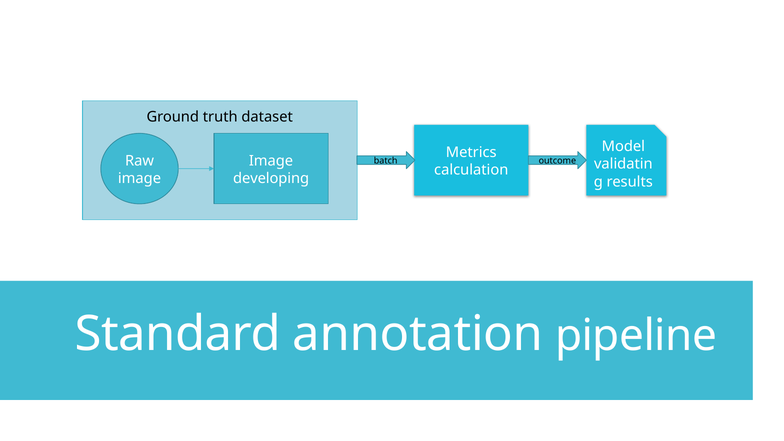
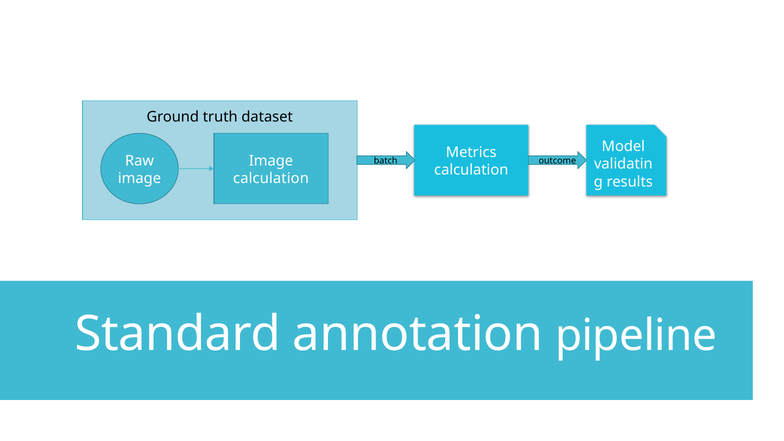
developing at (271, 178): developing -> calculation
